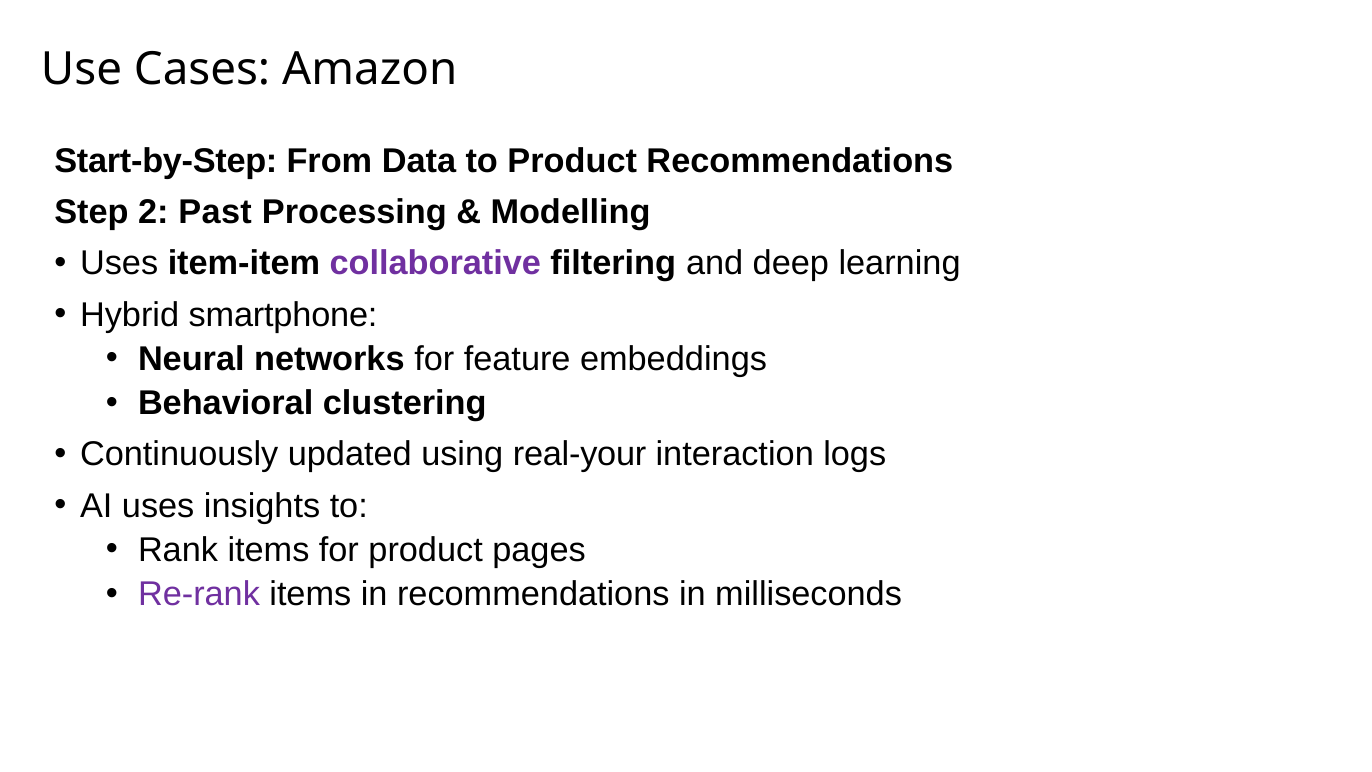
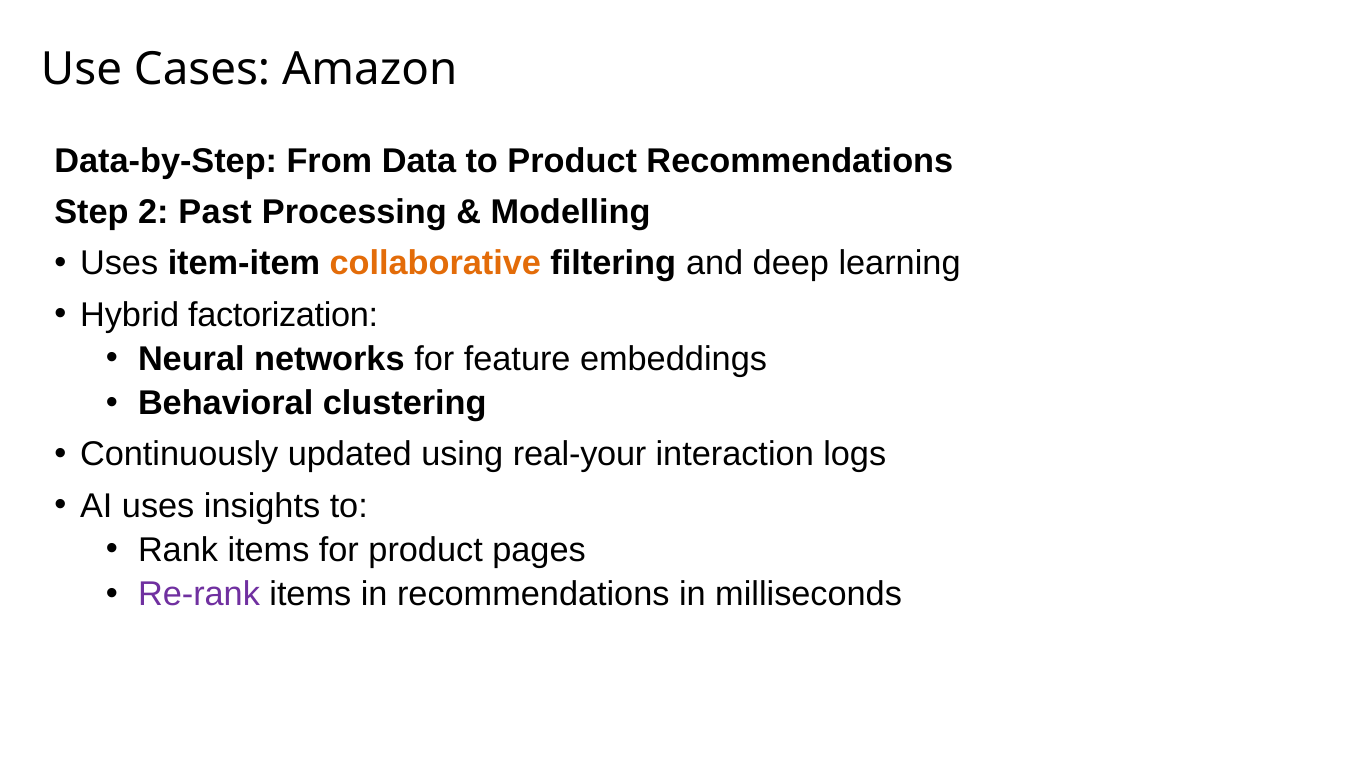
Start-by-Step: Start-by-Step -> Data-by-Step
collaborative colour: purple -> orange
smartphone: smartphone -> factorization
